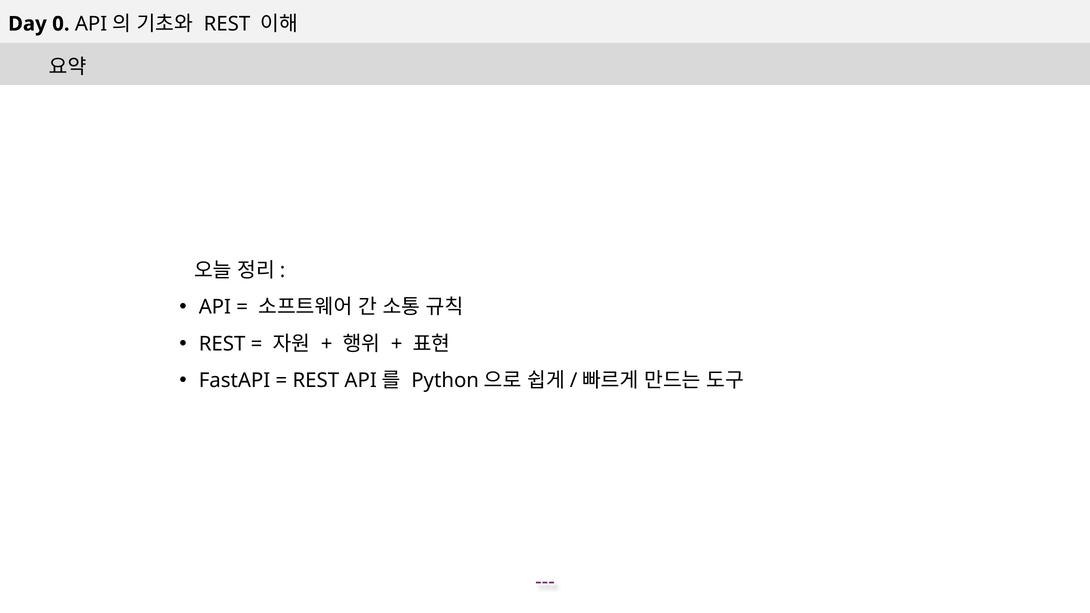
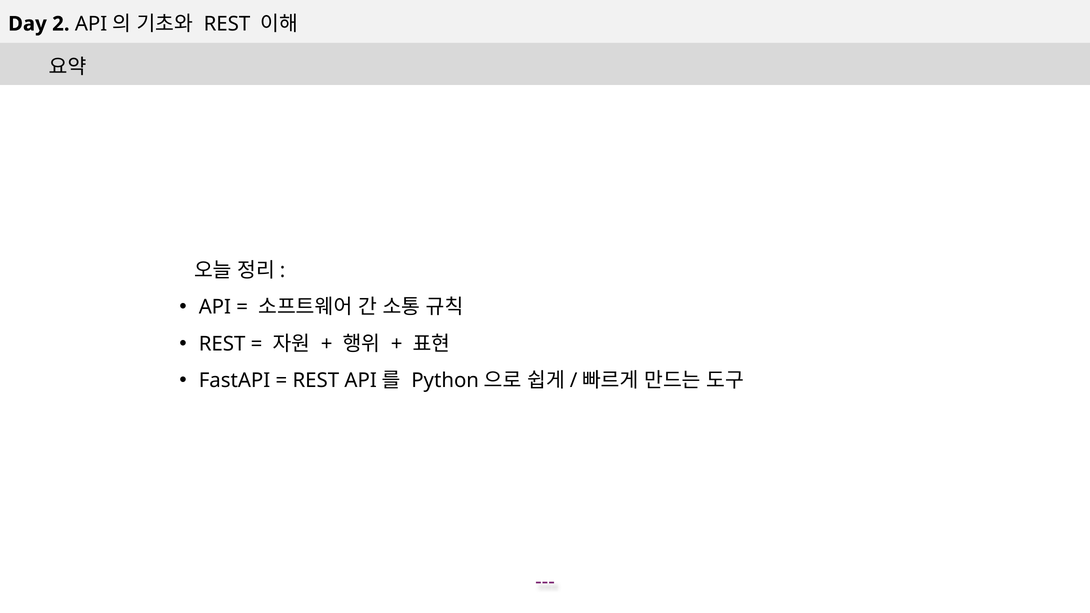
0: 0 -> 2
